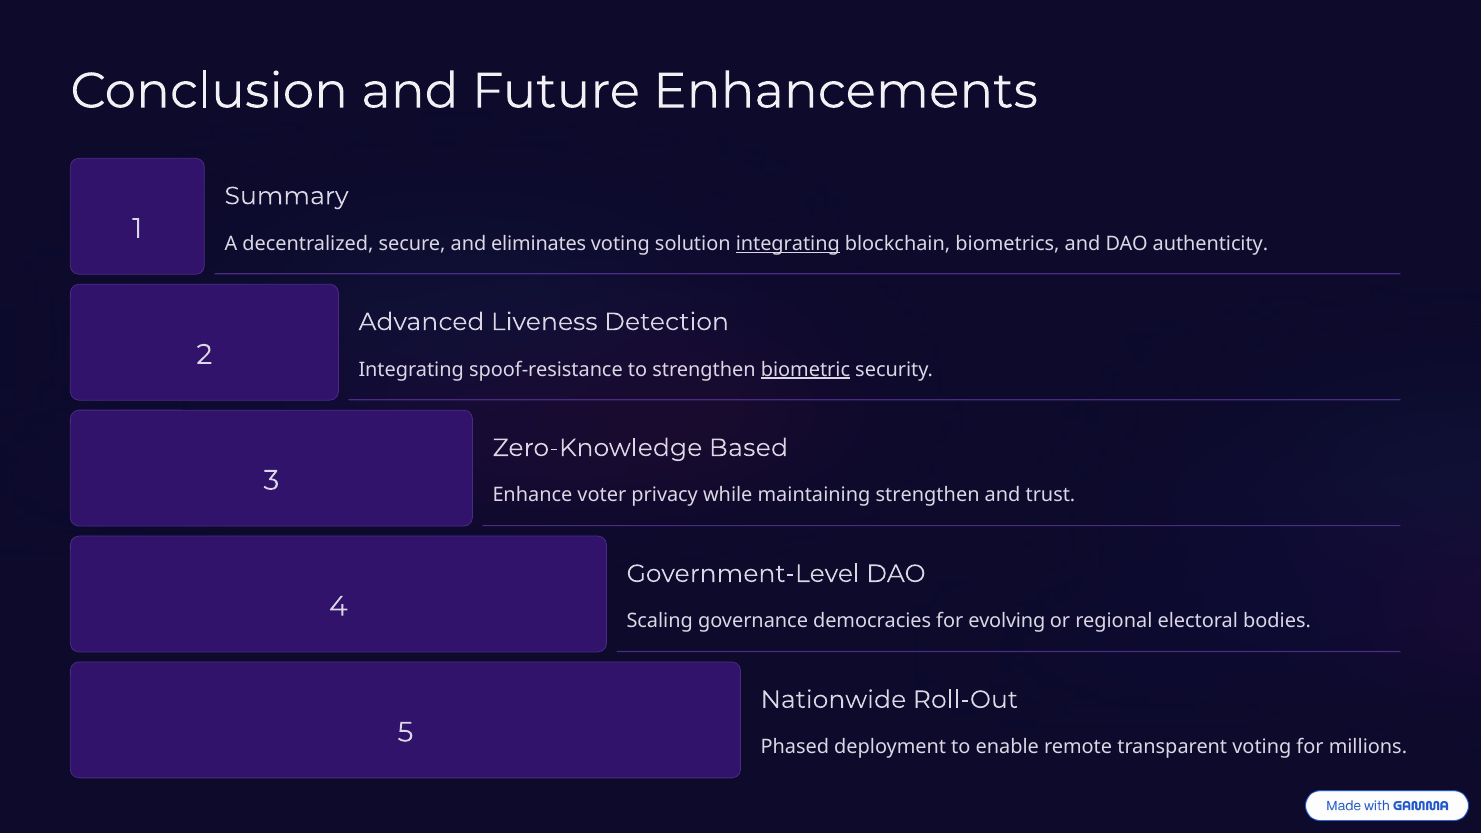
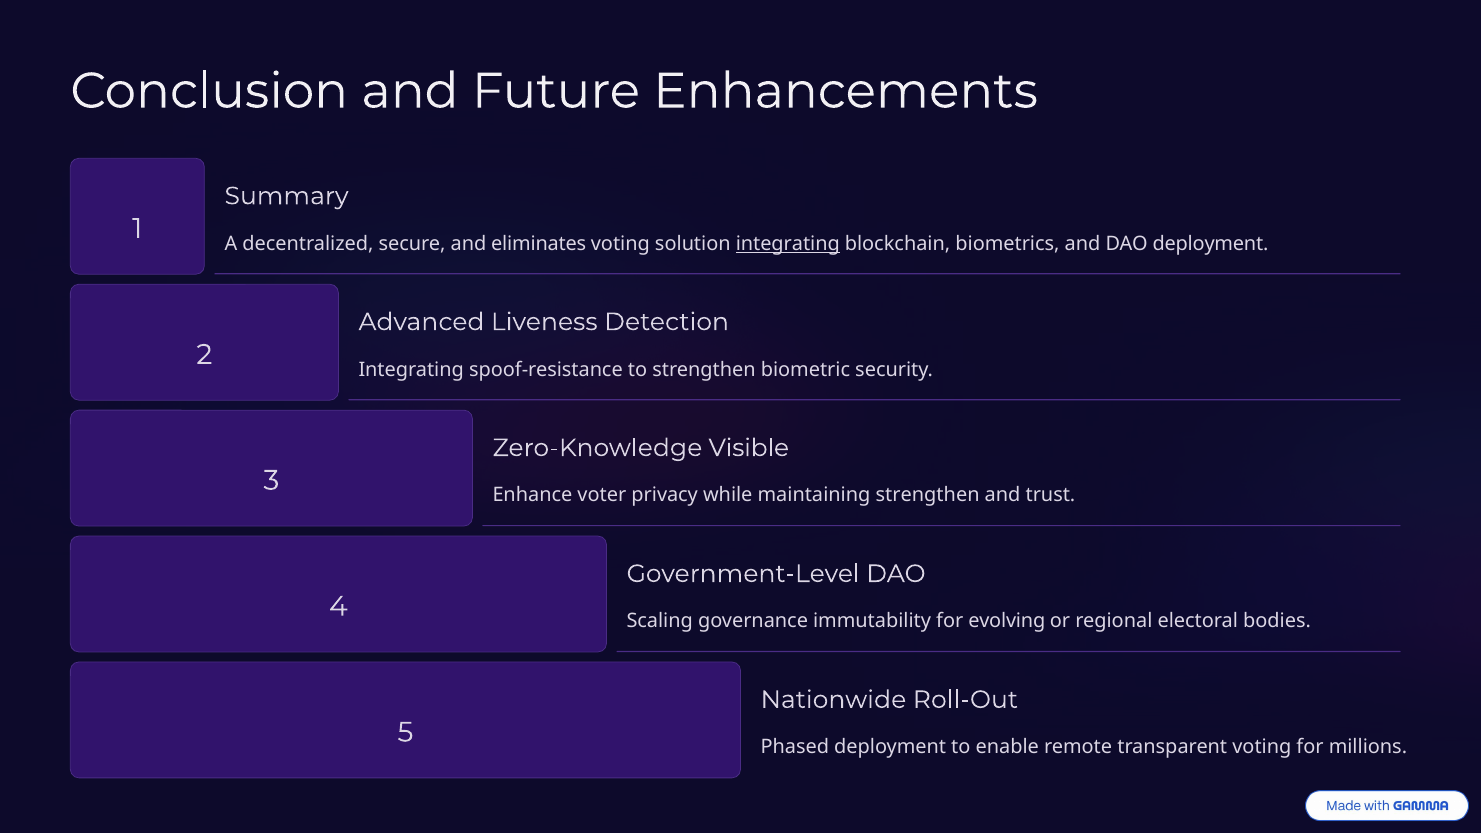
DAO authenticity: authenticity -> deployment
biometric underline: present -> none
Based: Based -> Visible
democracies: democracies -> immutability
